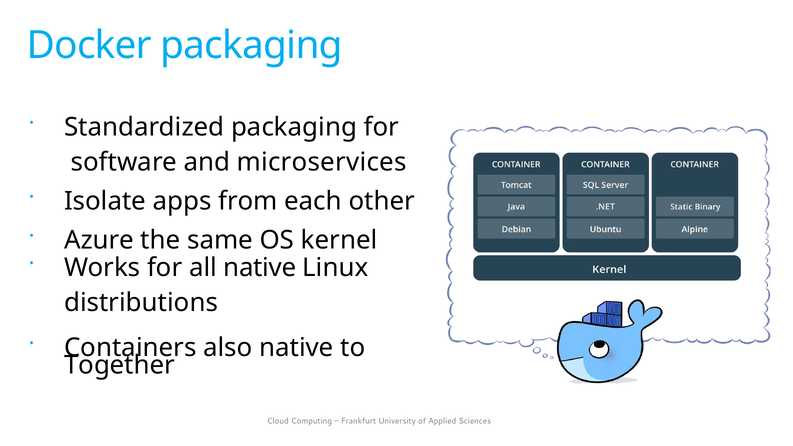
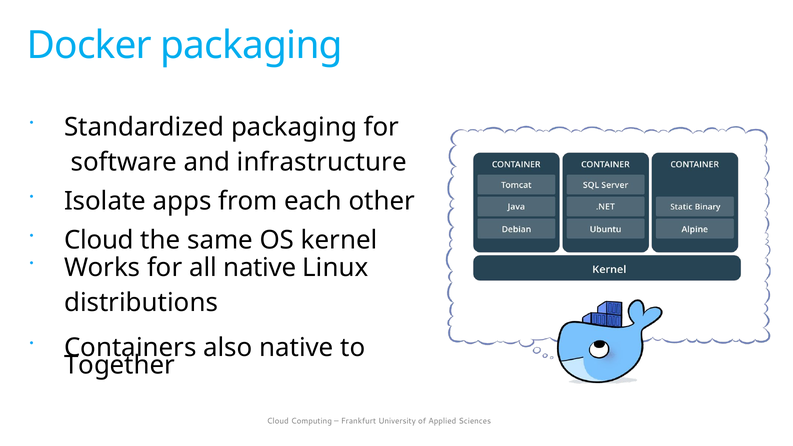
microservices: microservices -> infrastructure
Azure at (99, 240): Azure -> Cloud
